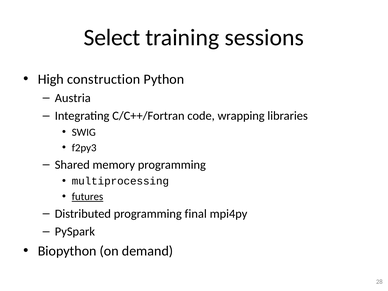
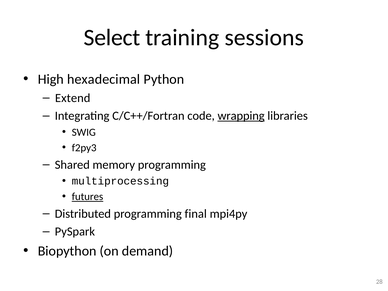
construction: construction -> hexadecimal
Austria: Austria -> Extend
wrapping underline: none -> present
